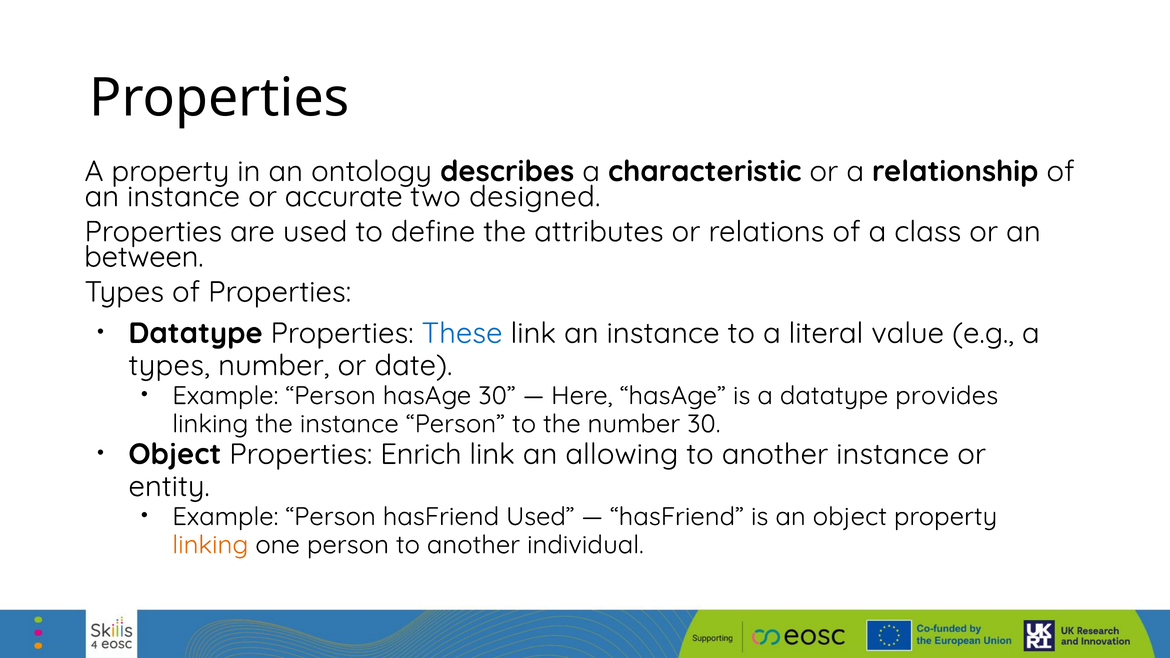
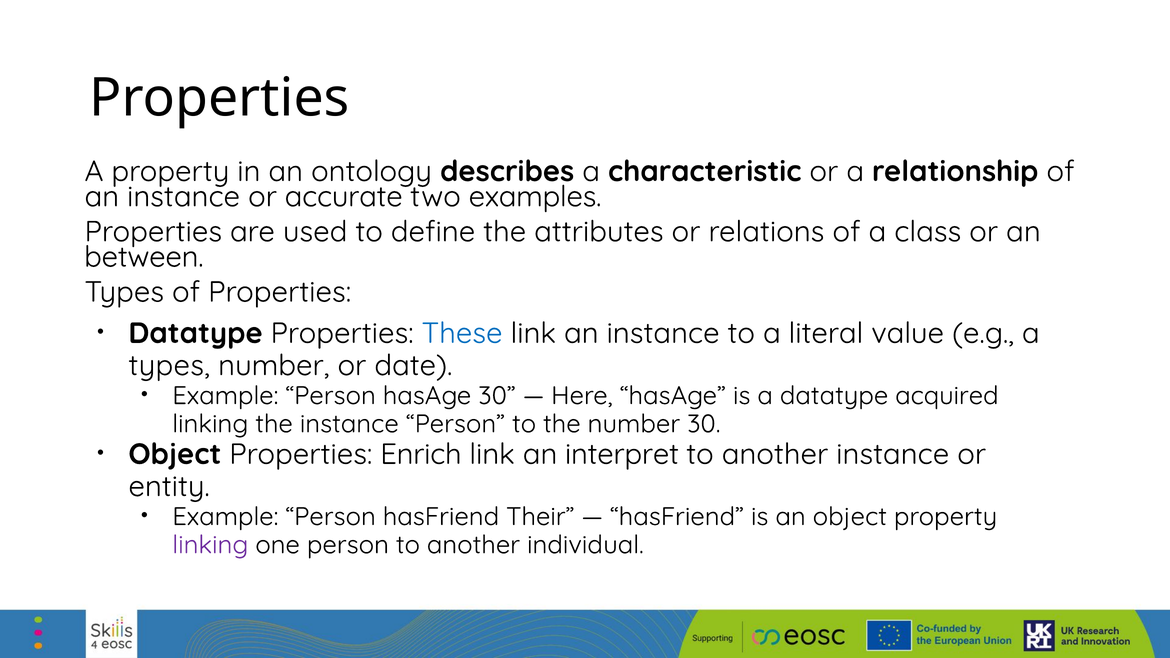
designed: designed -> examples
provides: provides -> acquired
allowing: allowing -> interpret
hasFriend Used: Used -> Their
linking at (210, 545) colour: orange -> purple
